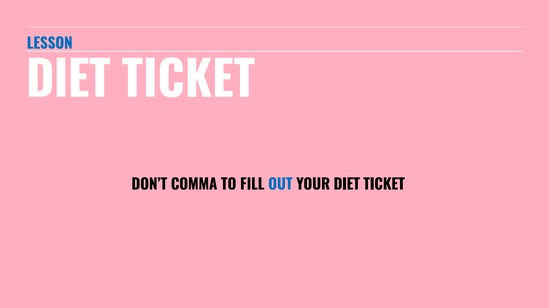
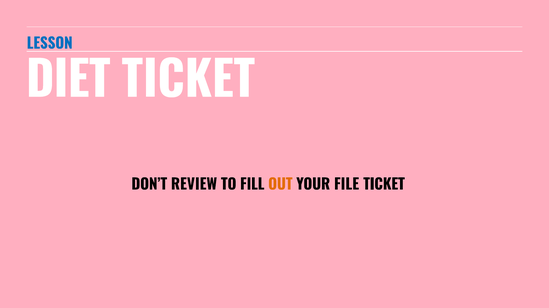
COMMA: COMMA -> REVIEW
OUT colour: blue -> orange
YOUR DIET: DIET -> FILE
